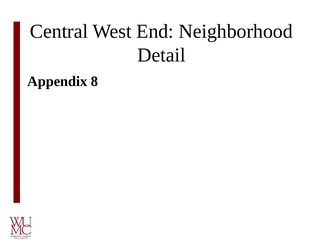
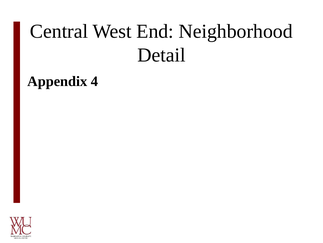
8: 8 -> 4
